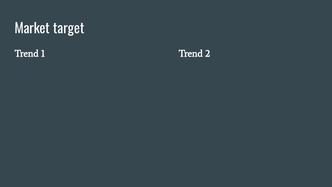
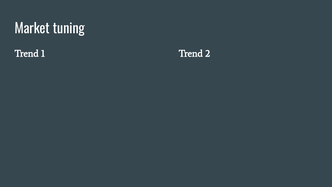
target: target -> tuning
